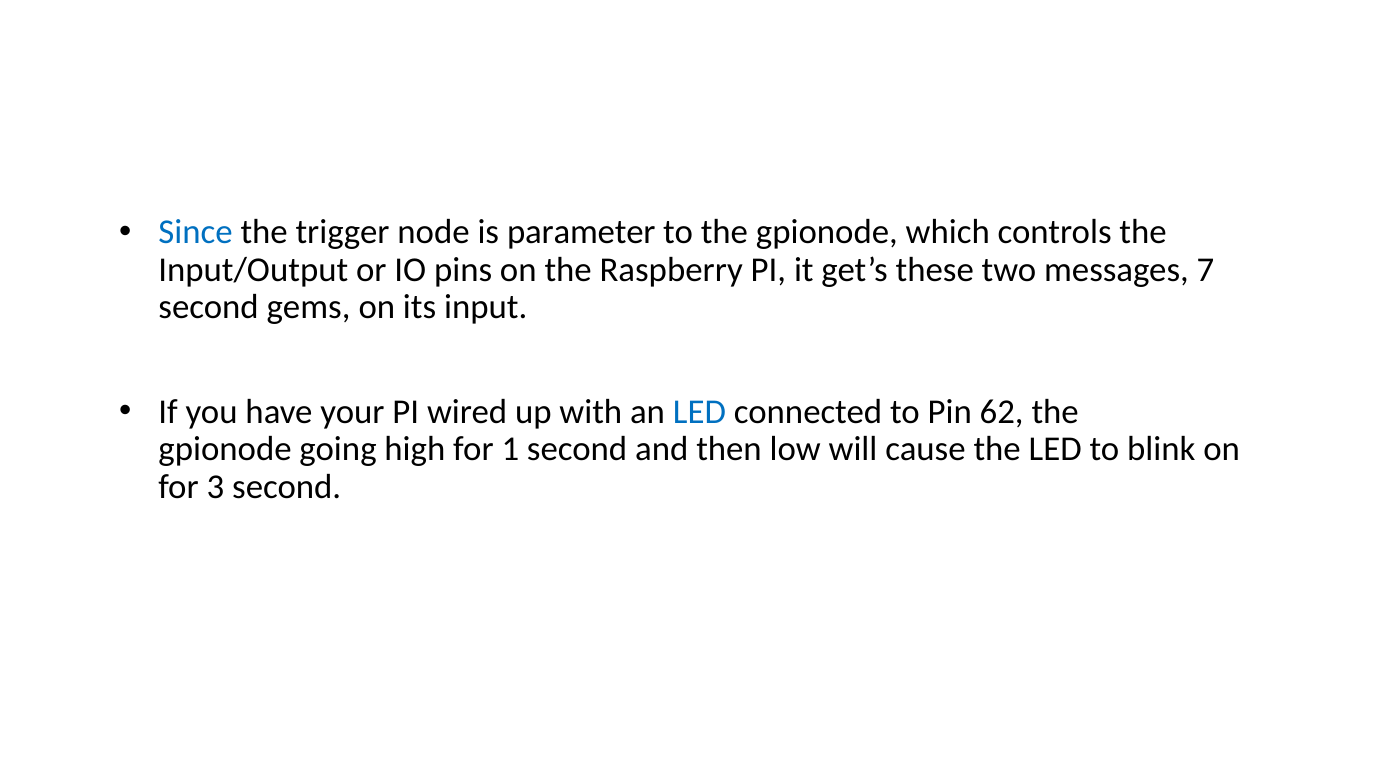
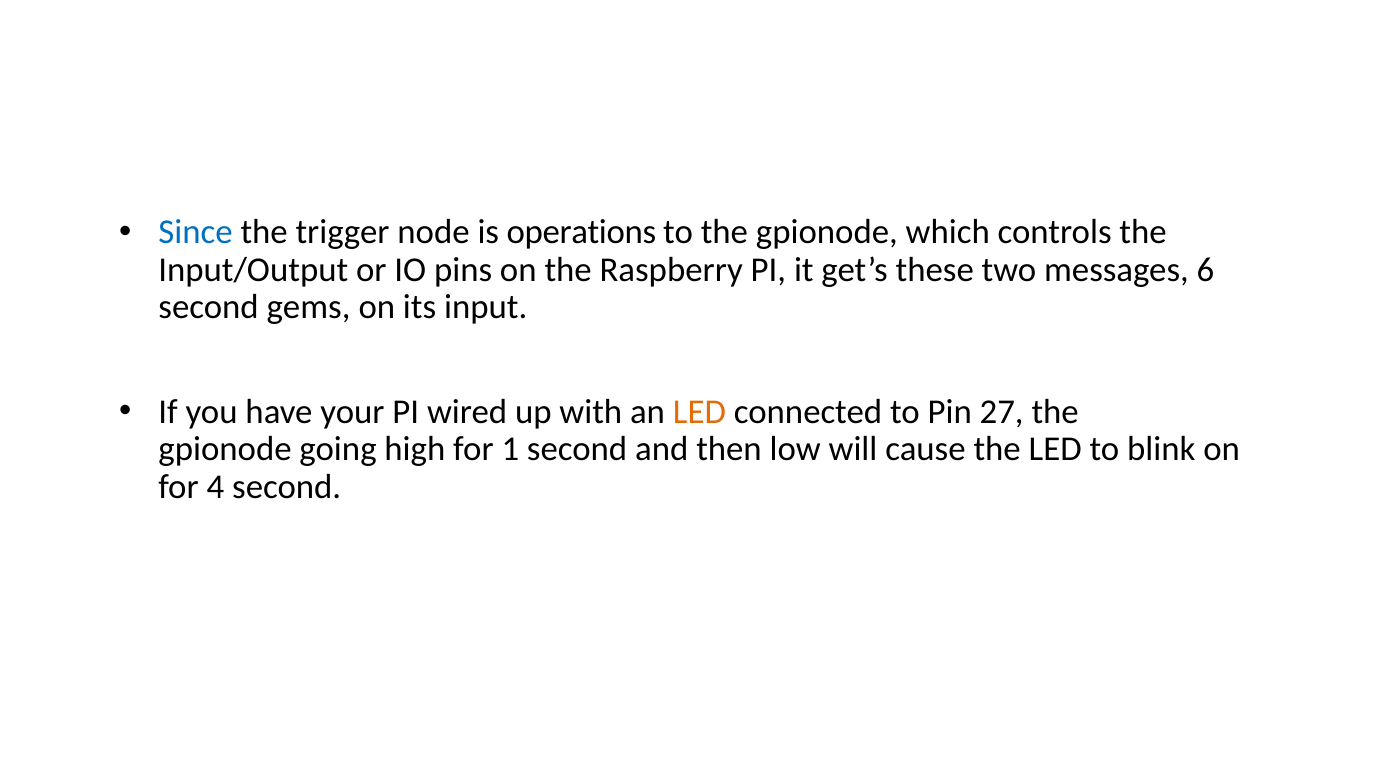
parameter: parameter -> operations
7: 7 -> 6
LED at (699, 412) colour: blue -> orange
62: 62 -> 27
3: 3 -> 4
